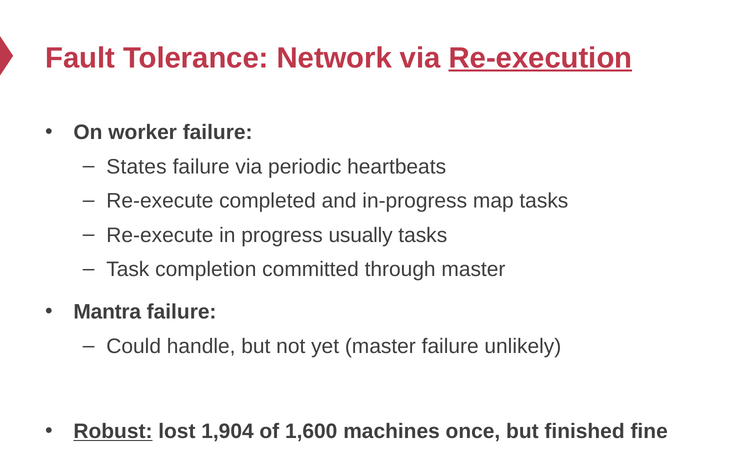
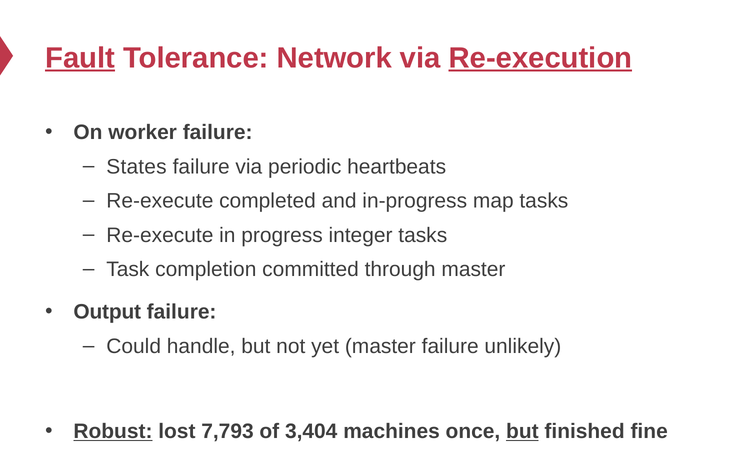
Fault underline: none -> present
usually: usually -> integer
Mantra: Mantra -> Output
1,904: 1,904 -> 7,793
1,600: 1,600 -> 3,404
but at (522, 432) underline: none -> present
